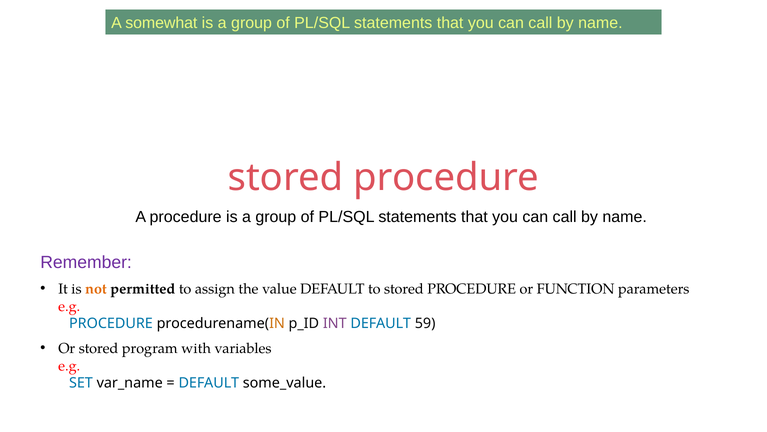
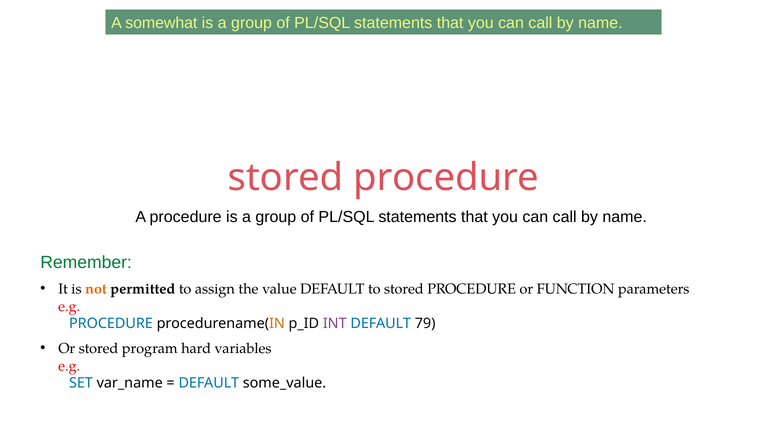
Remember colour: purple -> green
59: 59 -> 79
with: with -> hard
